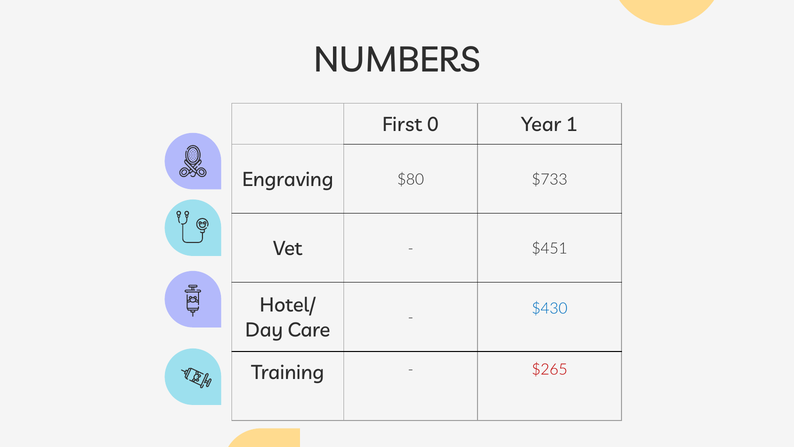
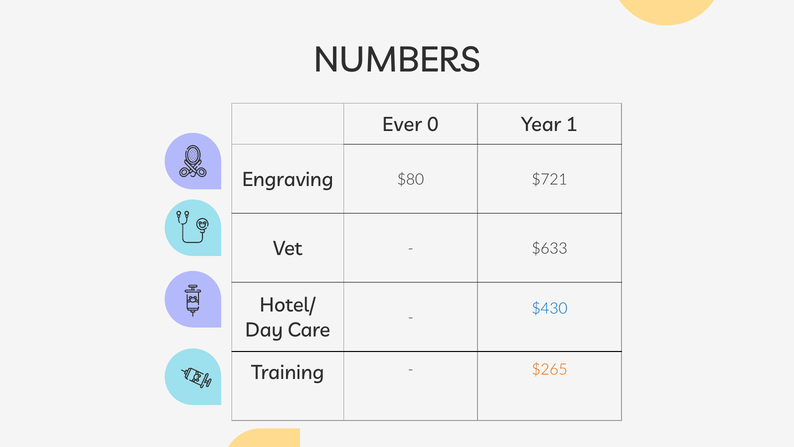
First: First -> Ever
$733: $733 -> $721
$451: $451 -> $633
$265 colour: red -> orange
